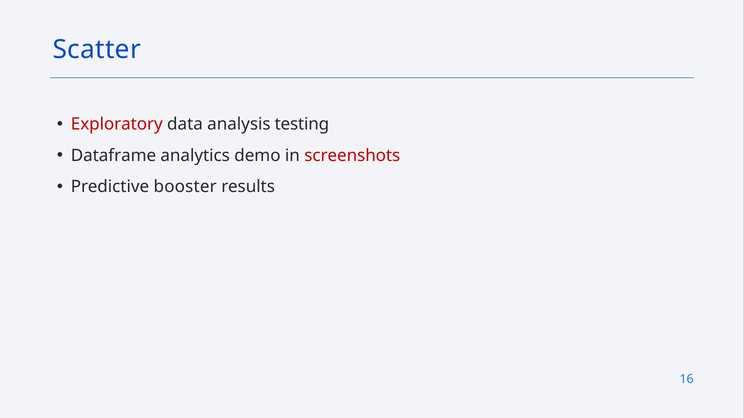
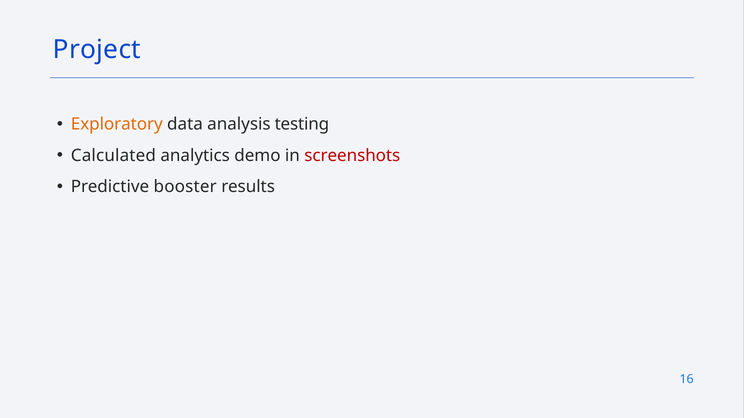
Scatter: Scatter -> Project
Exploratory colour: red -> orange
Dataframe: Dataframe -> Calculated
